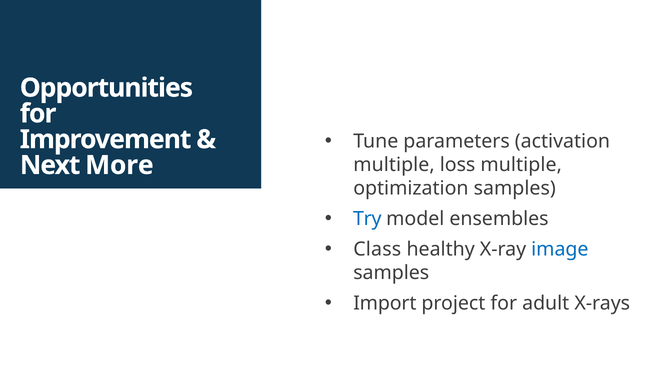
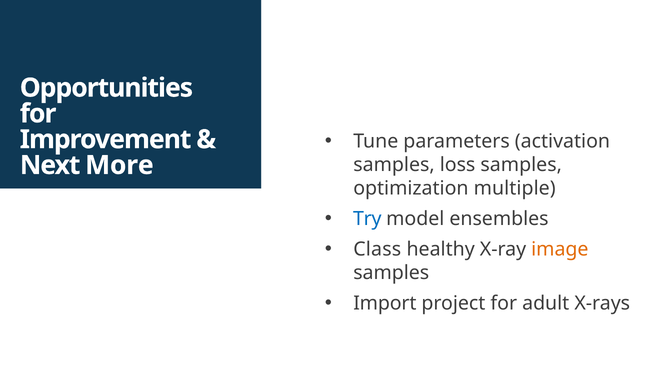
multiple at (394, 165): multiple -> samples
loss multiple: multiple -> samples
optimization samples: samples -> multiple
image colour: blue -> orange
